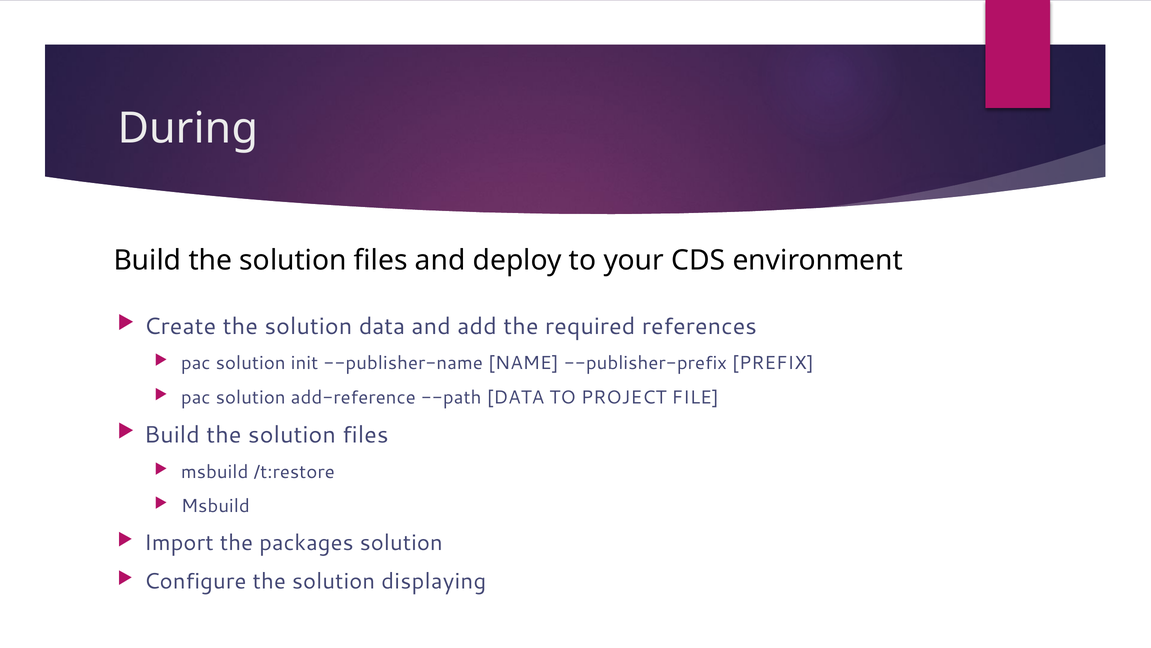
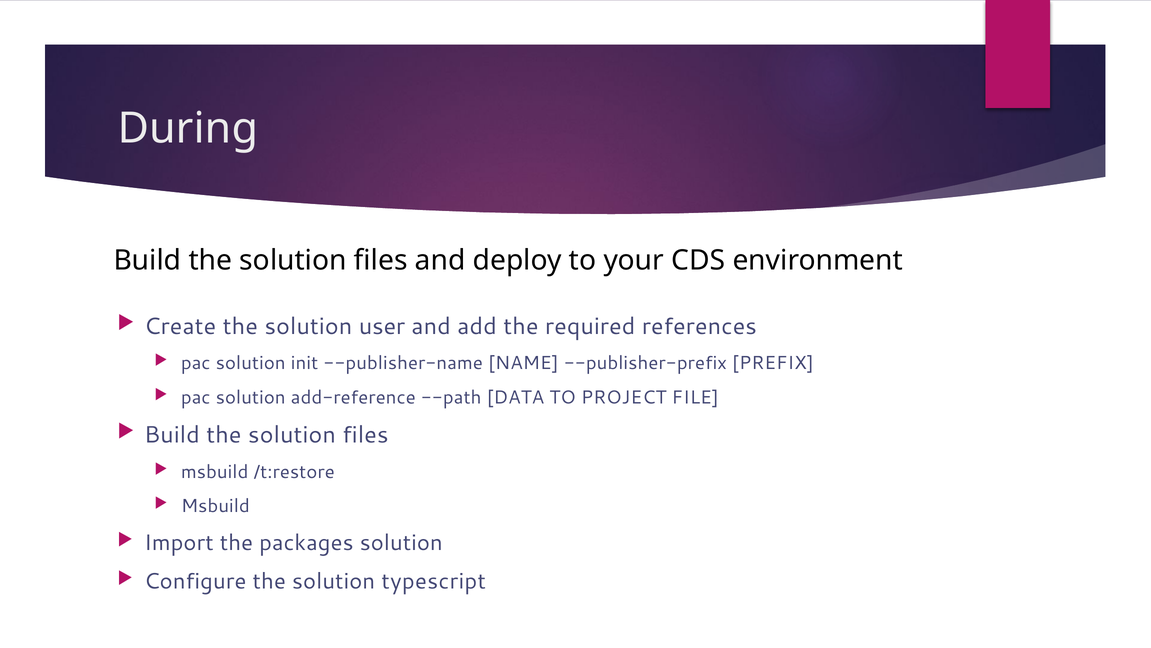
solution data: data -> user
displaying: displaying -> typescript
